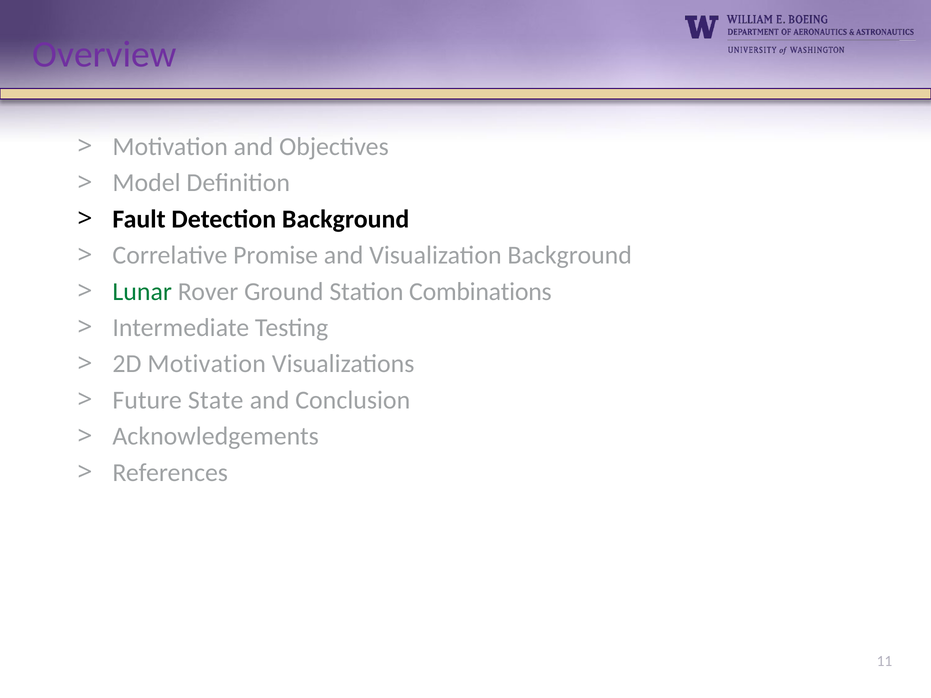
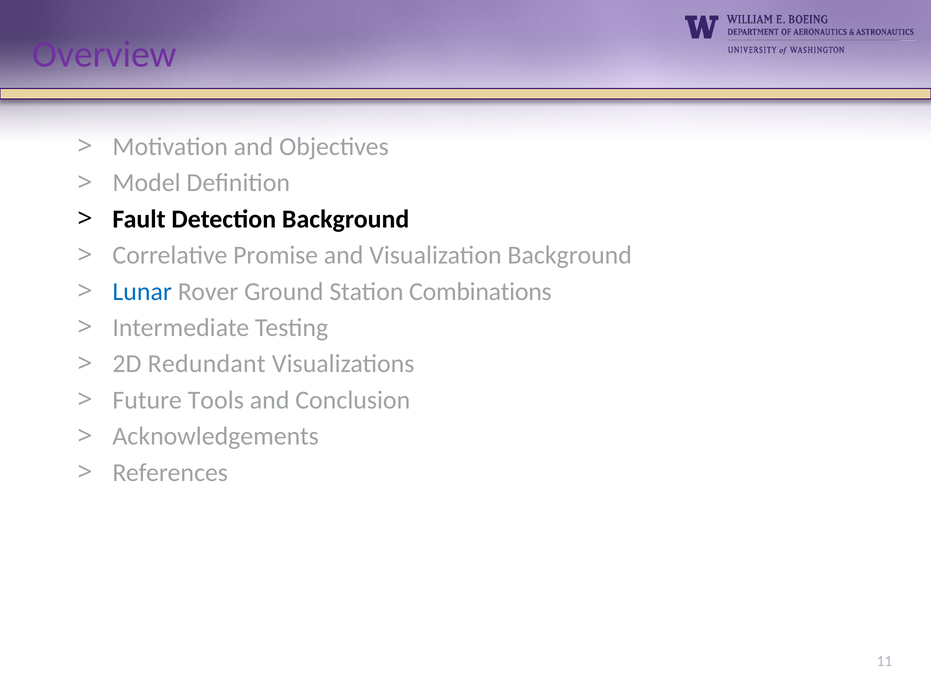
Lunar colour: green -> blue
2D Motivation: Motivation -> Redundant
State: State -> Tools
